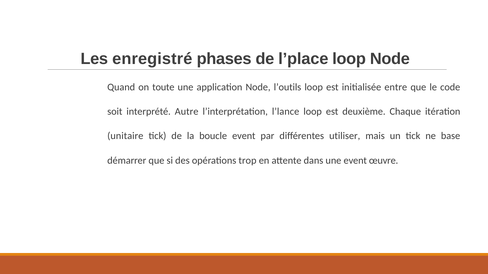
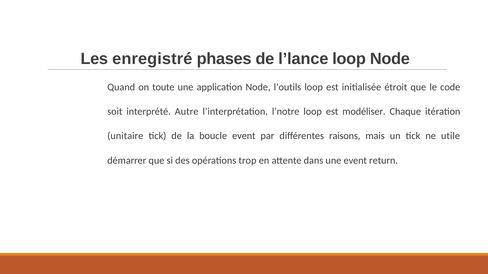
l’place: l’place -> l’lance
entre: entre -> étroit
l’lance: l’lance -> l’notre
deuxième: deuxième -> modéliser
utiliser: utiliser -> raisons
base: base -> utile
œuvre: œuvre -> return
